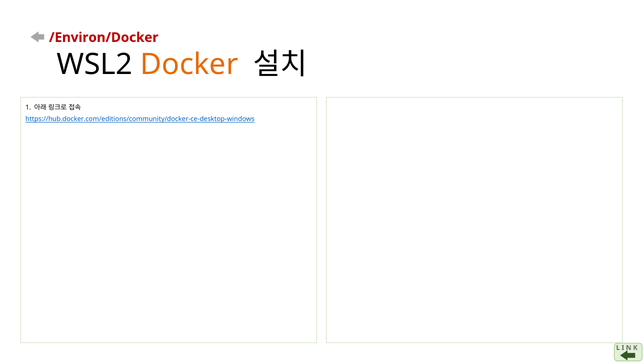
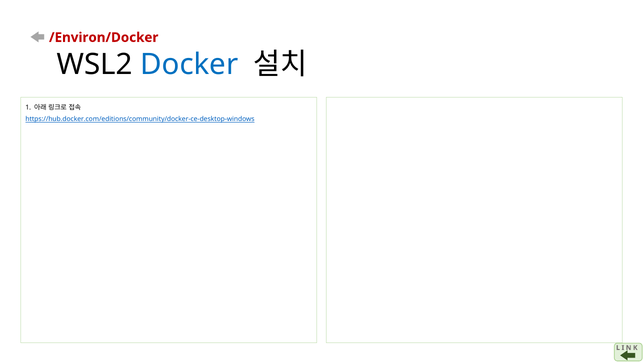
Docker colour: orange -> blue
